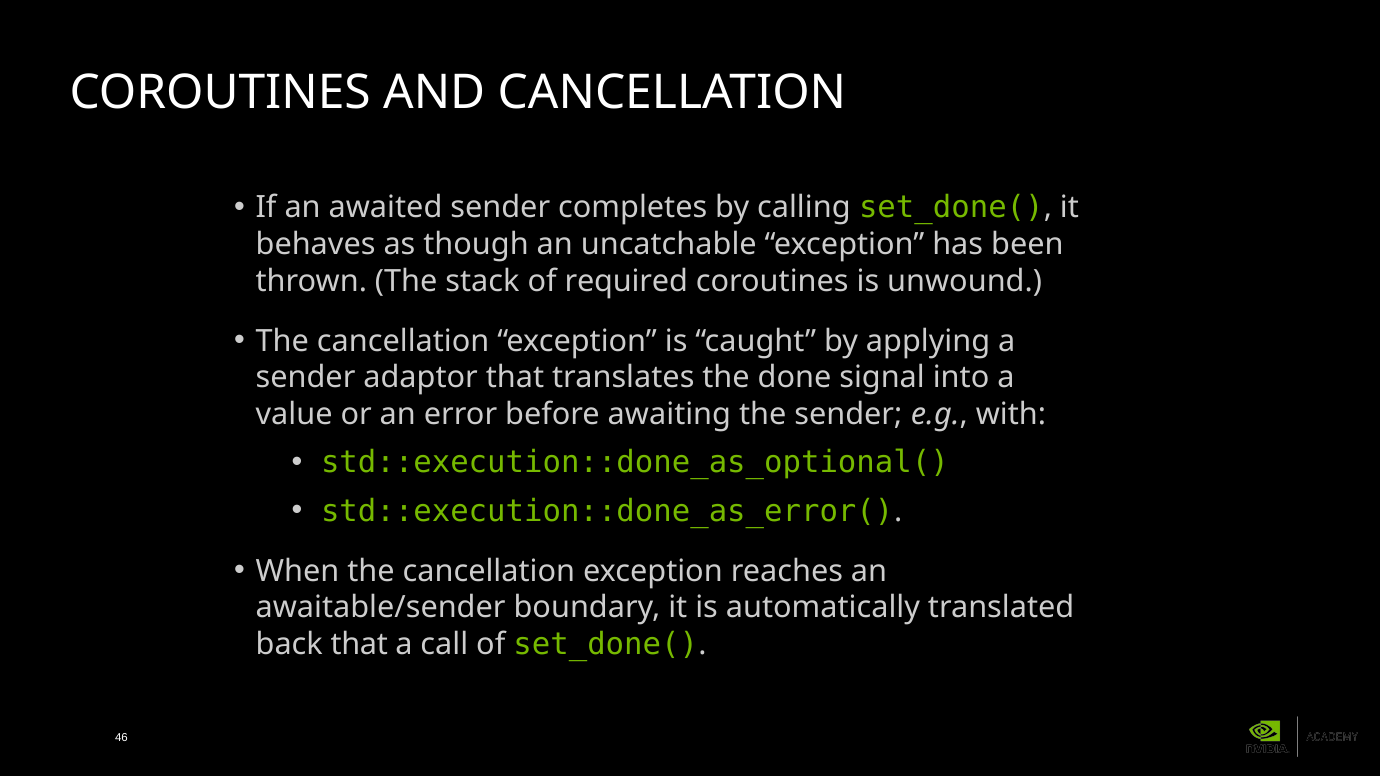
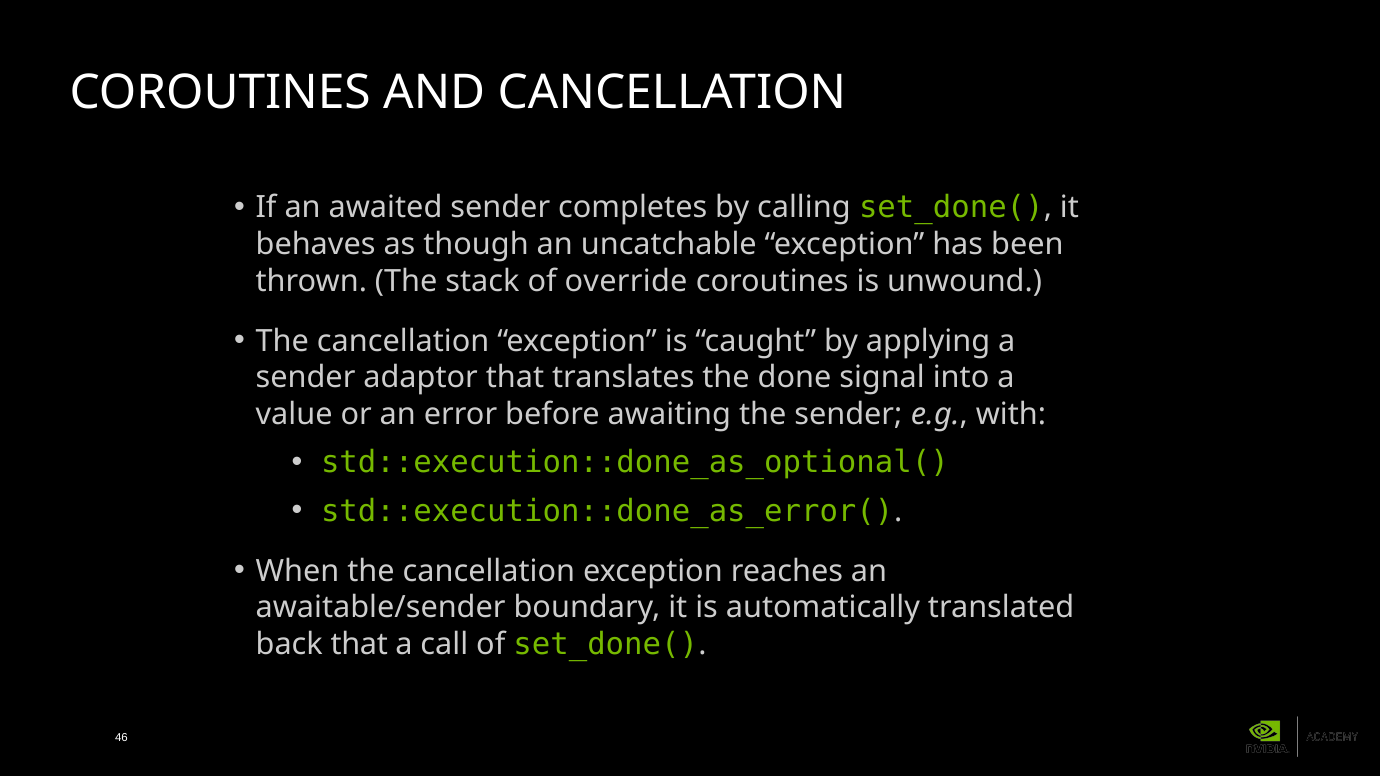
required: required -> override
